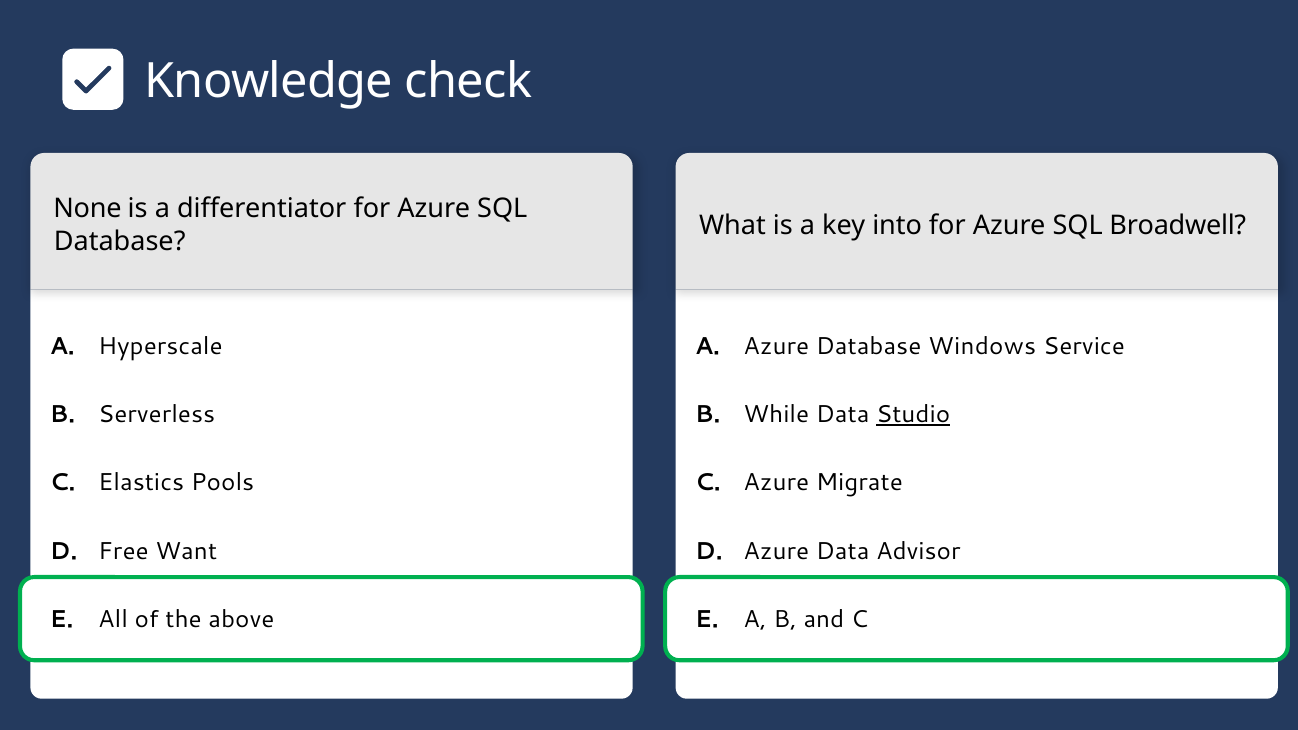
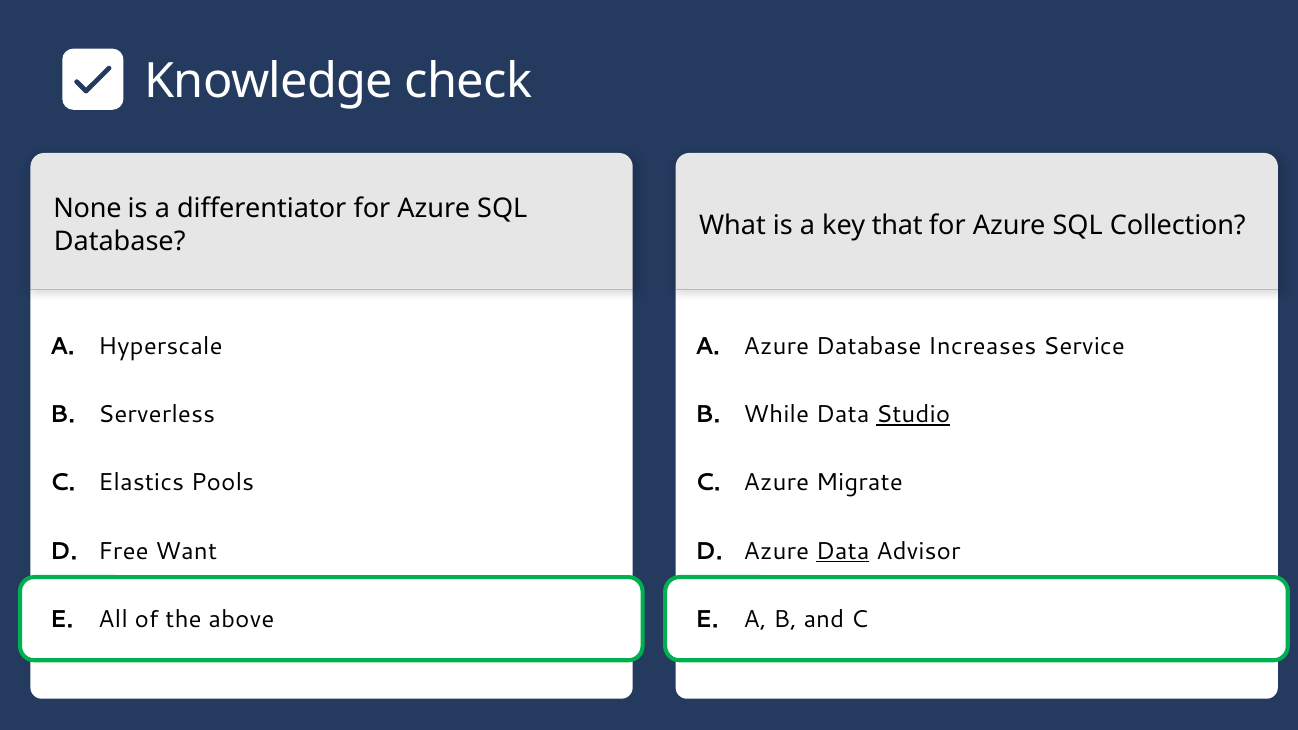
into: into -> that
Broadwell: Broadwell -> Collection
Windows: Windows -> Increases
Data at (843, 551) underline: none -> present
